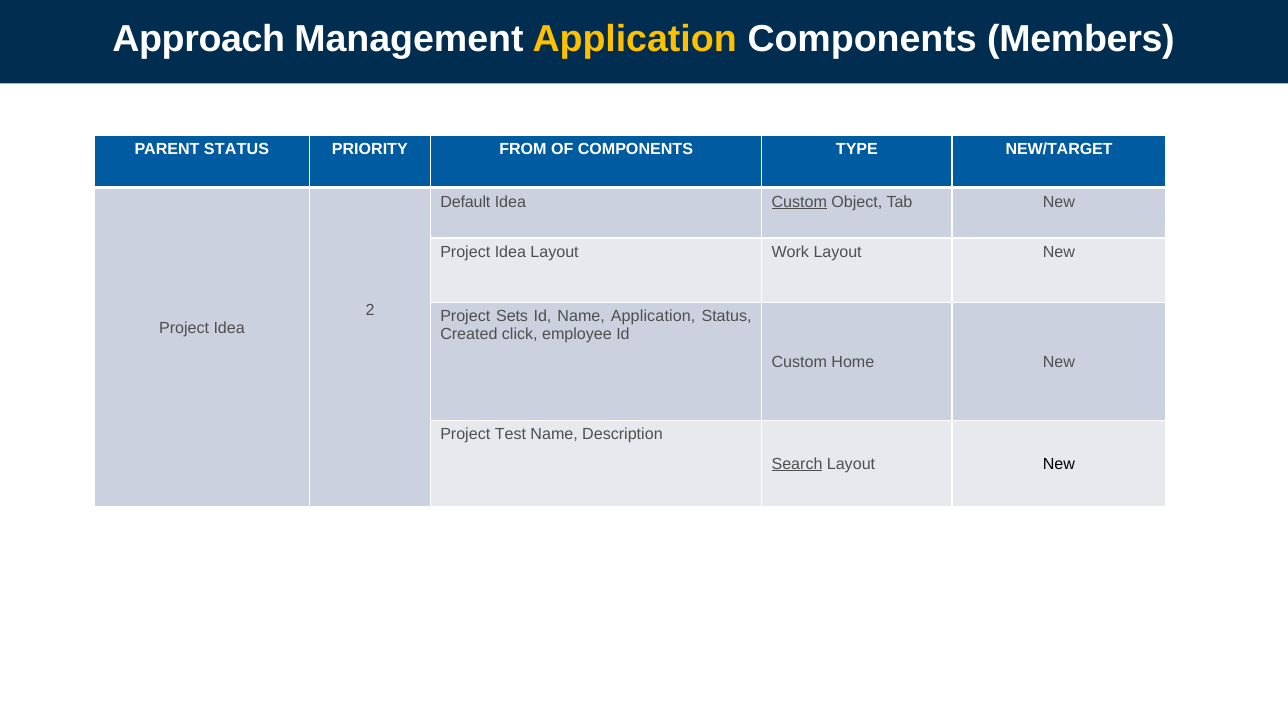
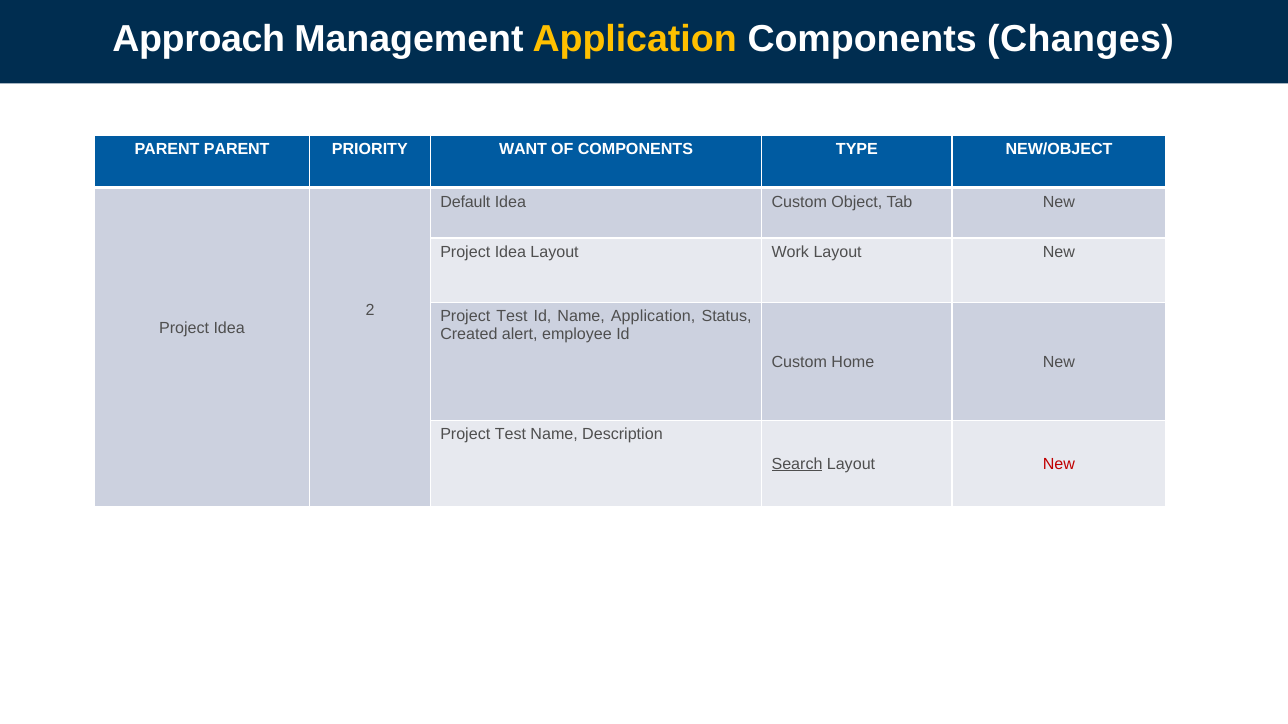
Members: Members -> Changes
PARENT STATUS: STATUS -> PARENT
FROM: FROM -> WANT
NEW/TARGET: NEW/TARGET -> NEW/OBJECT
Custom at (799, 202) underline: present -> none
Sets at (512, 317): Sets -> Test
click: click -> alert
New at (1059, 464) colour: black -> red
